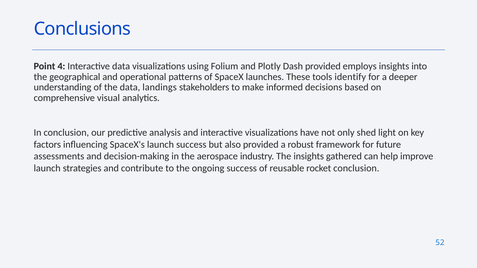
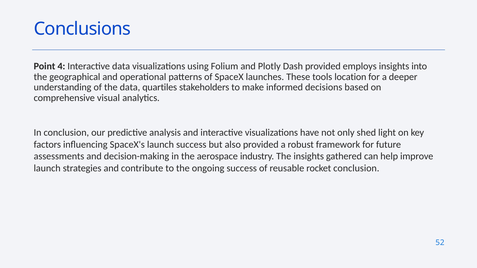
identify: identify -> location
landings: landings -> quartiles
